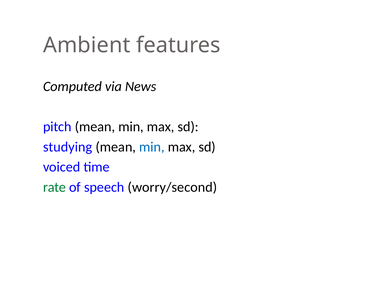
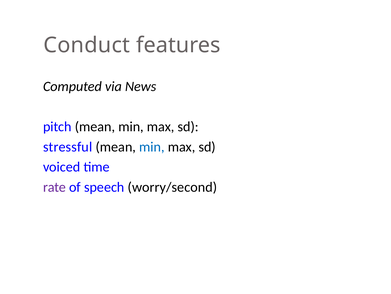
Ambient: Ambient -> Conduct
studying: studying -> stressful
rate colour: green -> purple
